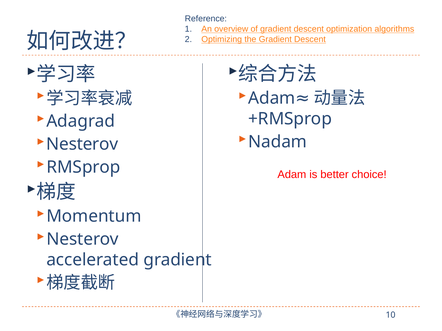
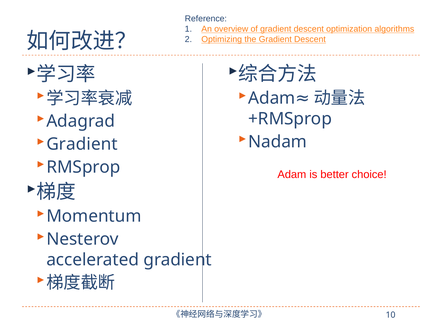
Nesterov at (82, 144): Nesterov -> Gradient
